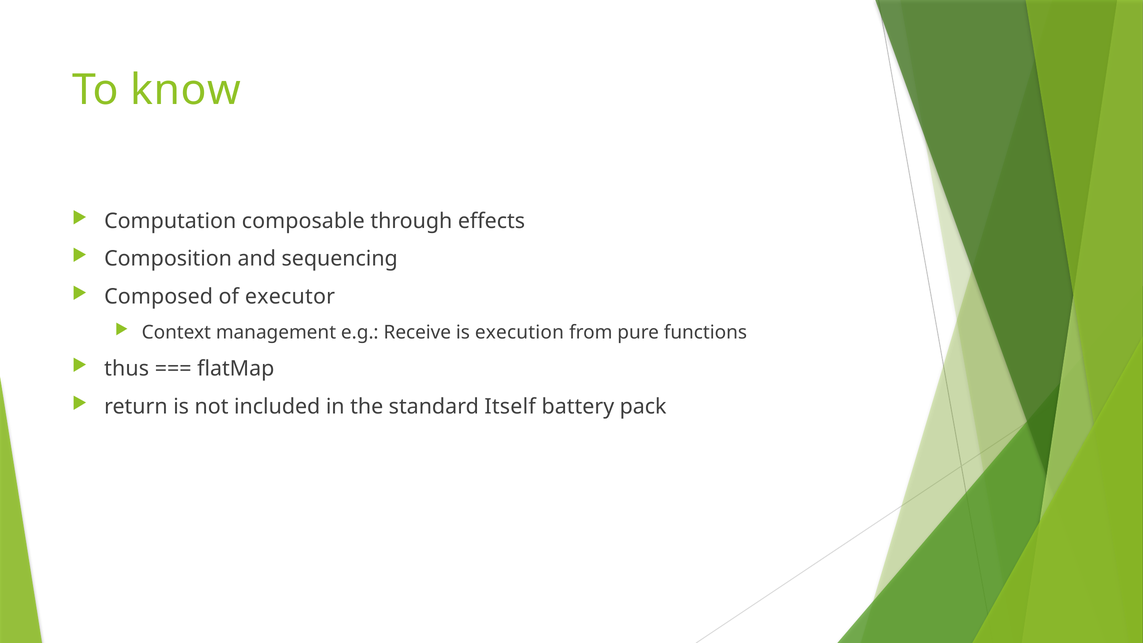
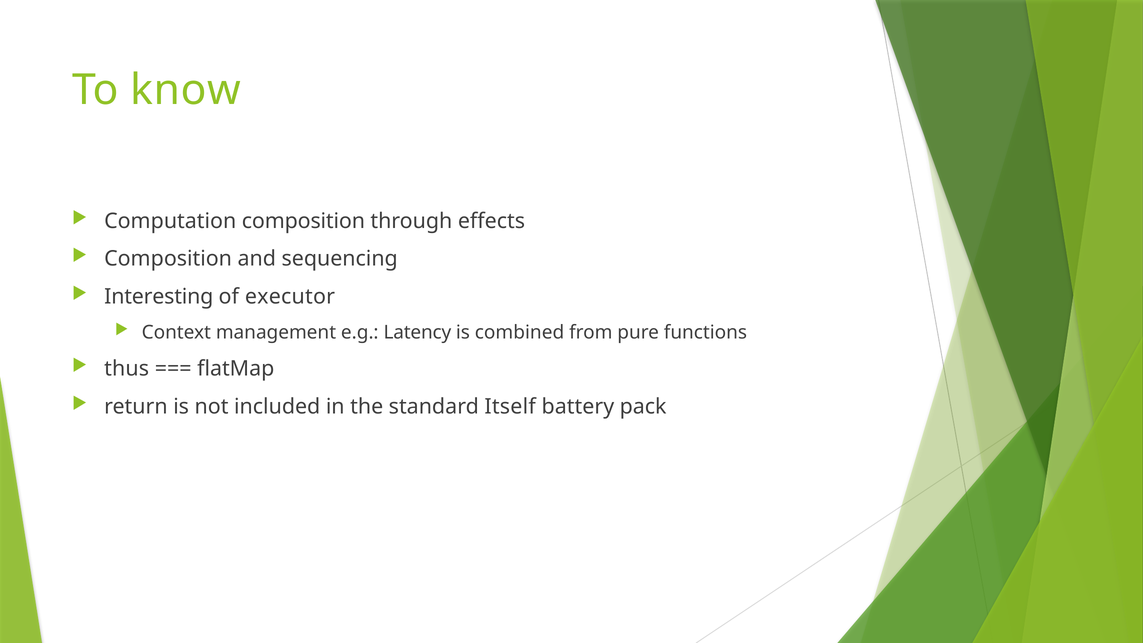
Computation composable: composable -> composition
Composed: Composed -> Interesting
Receive: Receive -> Latency
execution: execution -> combined
